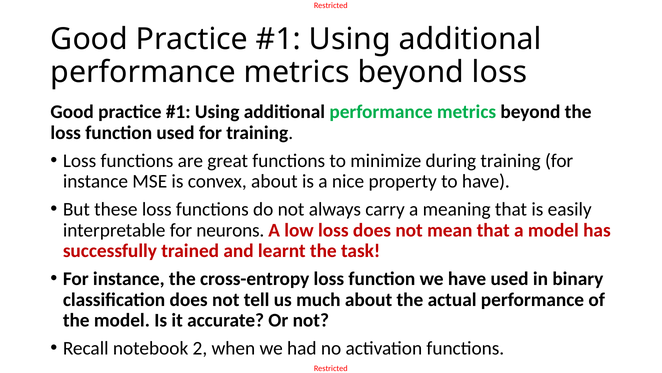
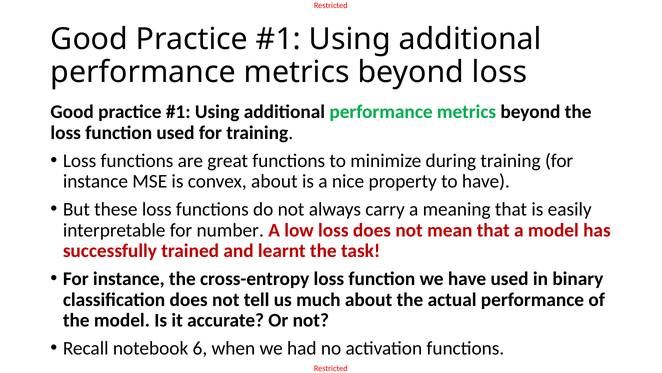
neurons: neurons -> number
2: 2 -> 6
